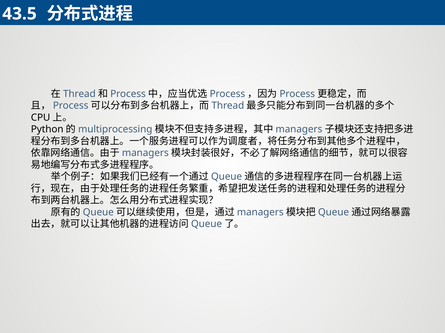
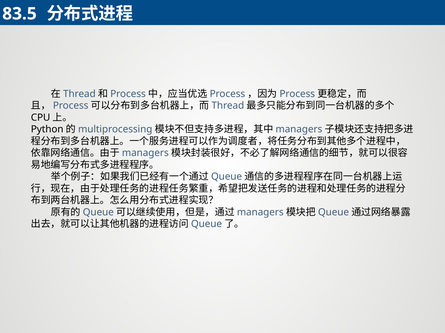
43.5: 43.5 -> 83.5
